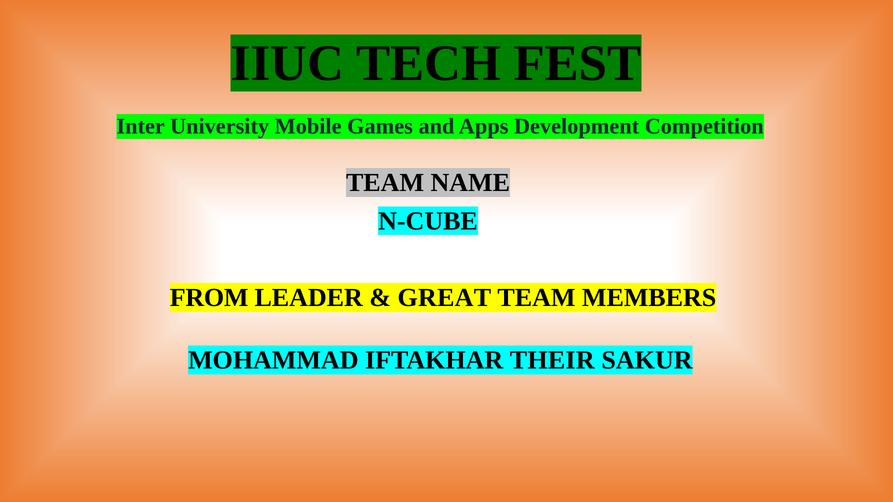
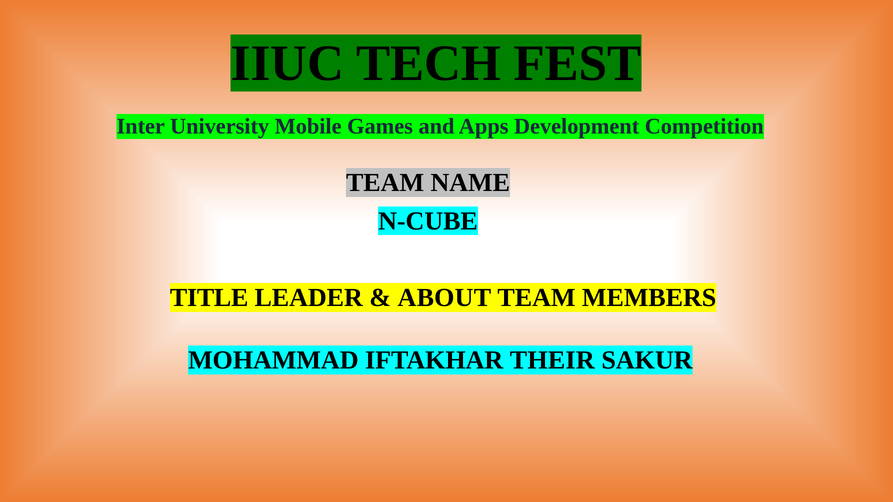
FROM: FROM -> TITLE
GREAT: GREAT -> ABOUT
